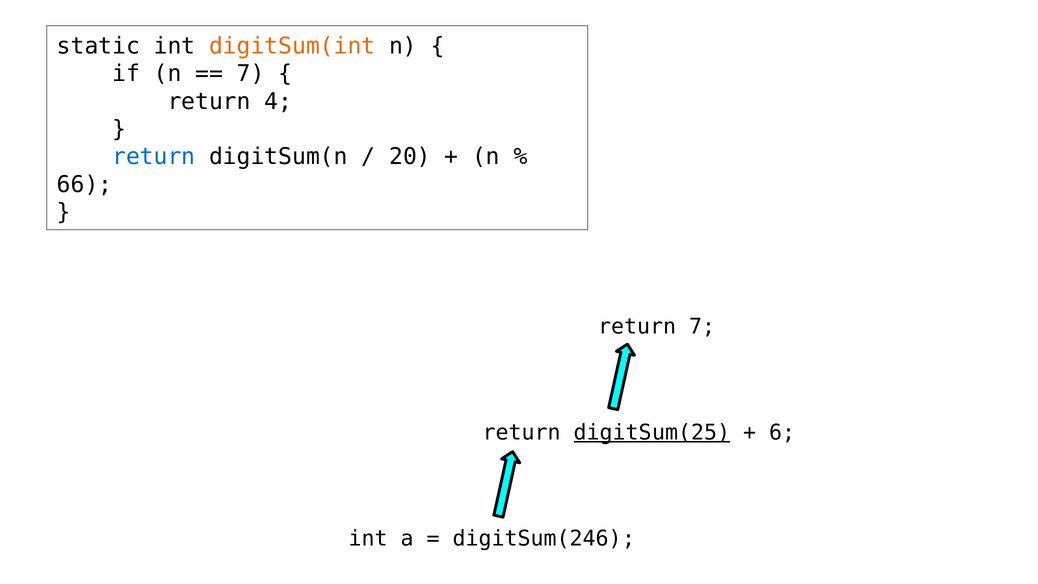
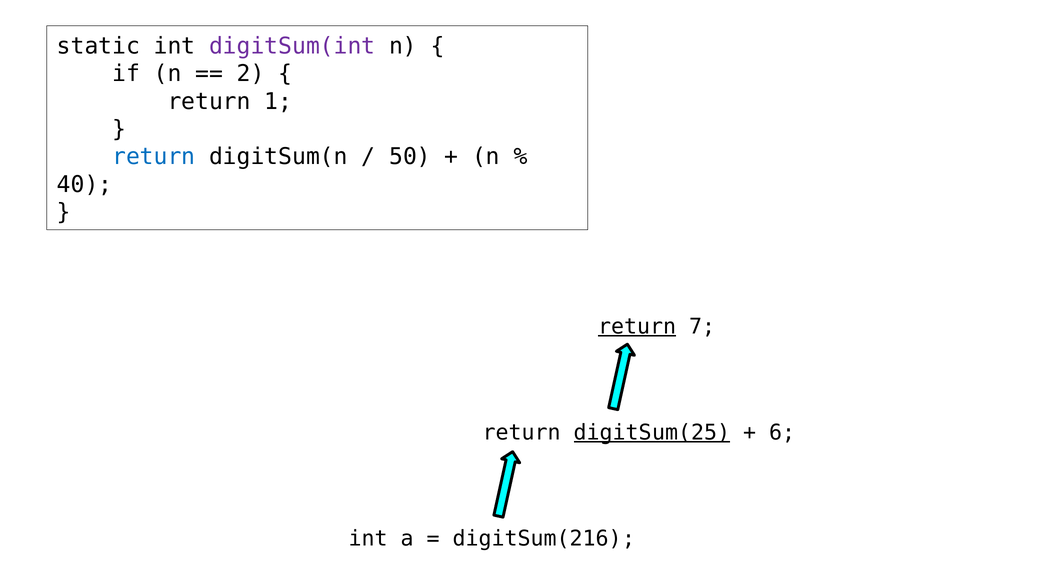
digitSum(int colour: orange -> purple
7 at (251, 74): 7 -> 2
4: 4 -> 1
20: 20 -> 50
66: 66 -> 40
return at (637, 326) underline: none -> present
digitSum(246: digitSum(246 -> digitSum(216
